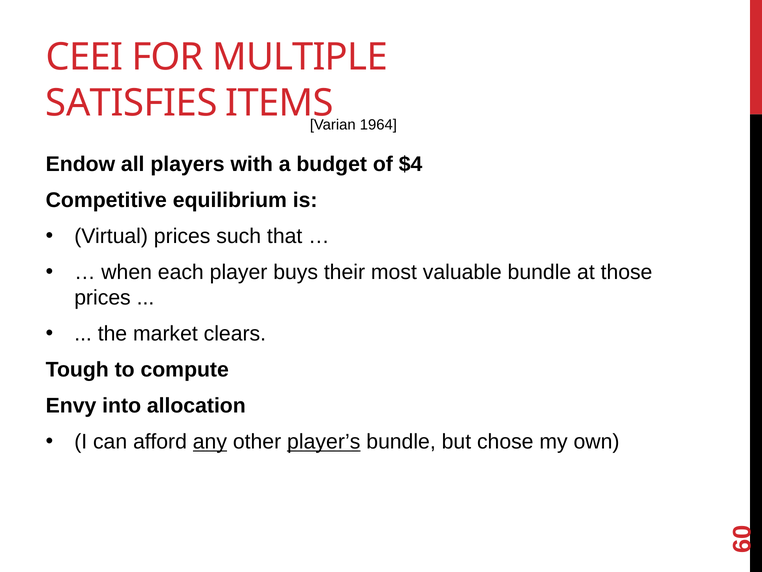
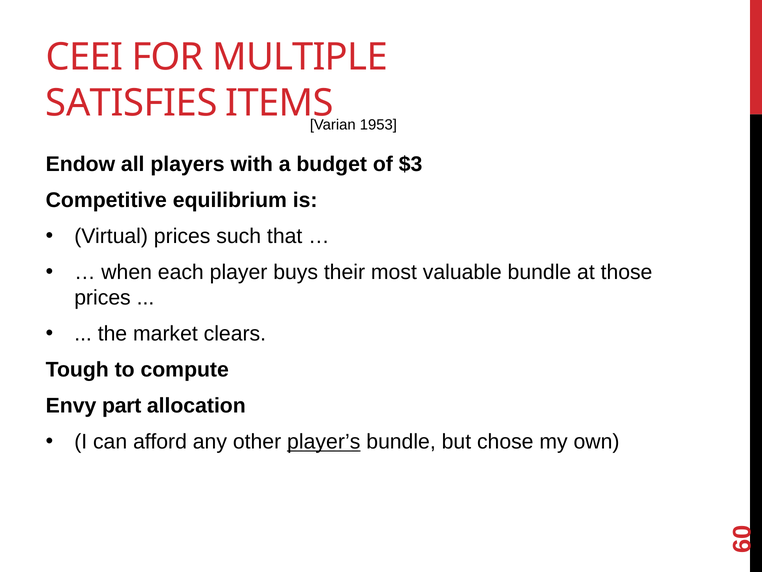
1964: 1964 -> 1953
$4: $4 -> $3
into: into -> part
any underline: present -> none
